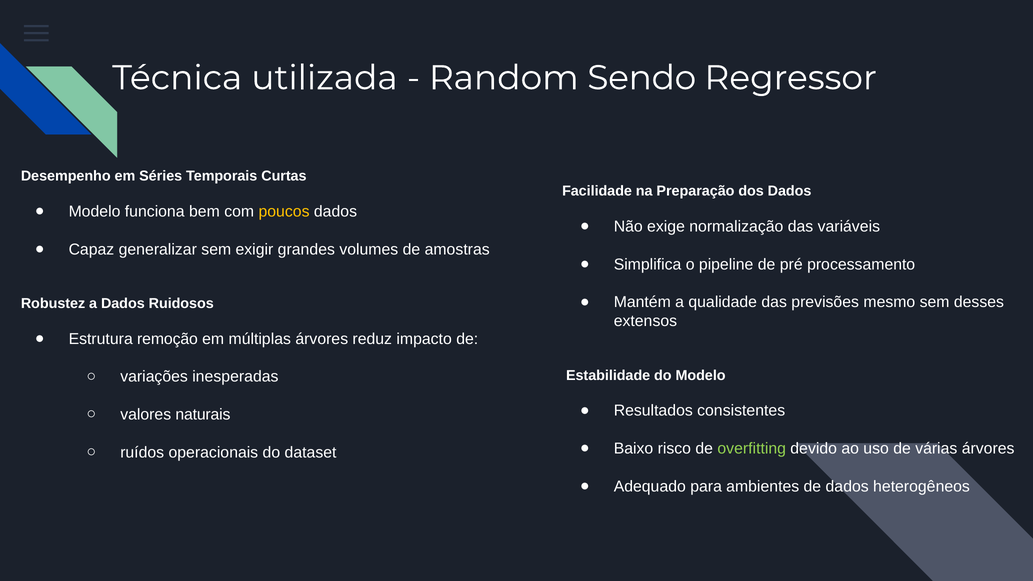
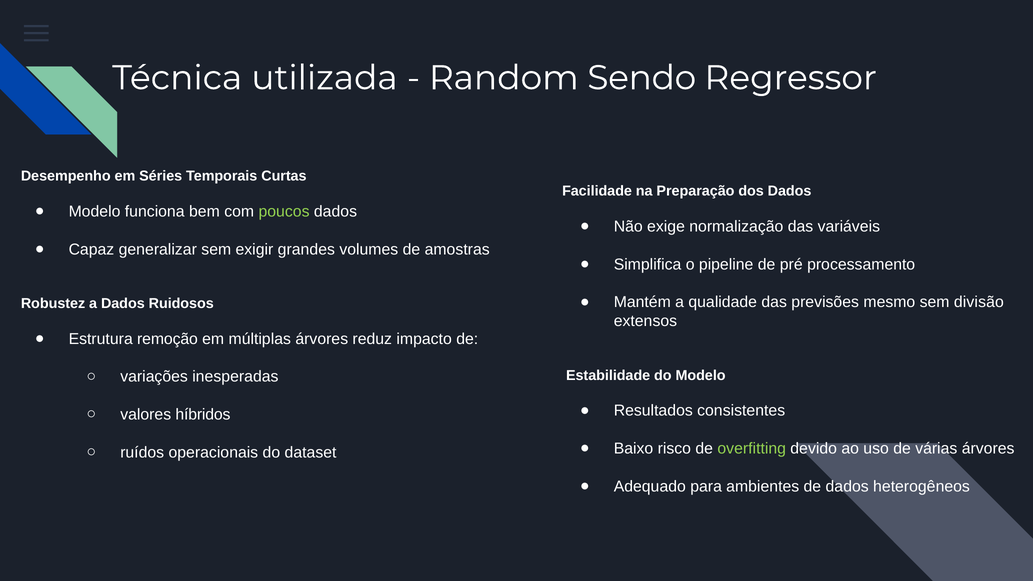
poucos colour: yellow -> light green
desses: desses -> divisão
naturais: naturais -> híbridos
